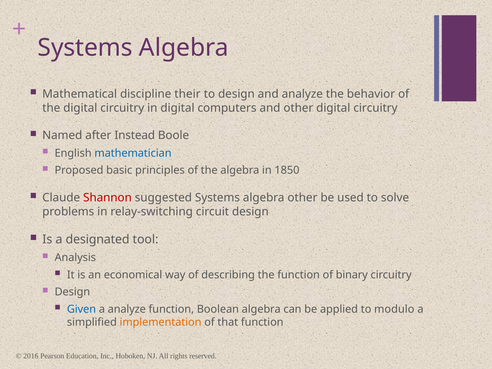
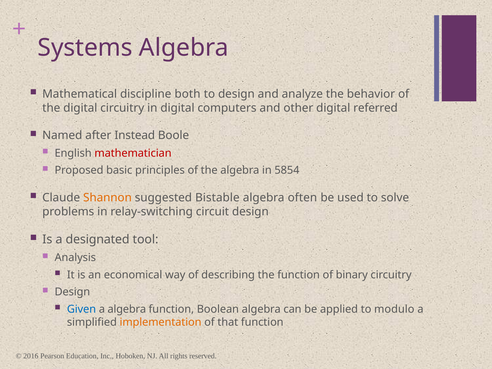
their: their -> both
other digital circuitry: circuitry -> referred
mathematician colour: blue -> red
1850: 1850 -> 5854
Shannon colour: red -> orange
suggested Systems: Systems -> Bistable
algebra other: other -> often
a analyze: analyze -> algebra
